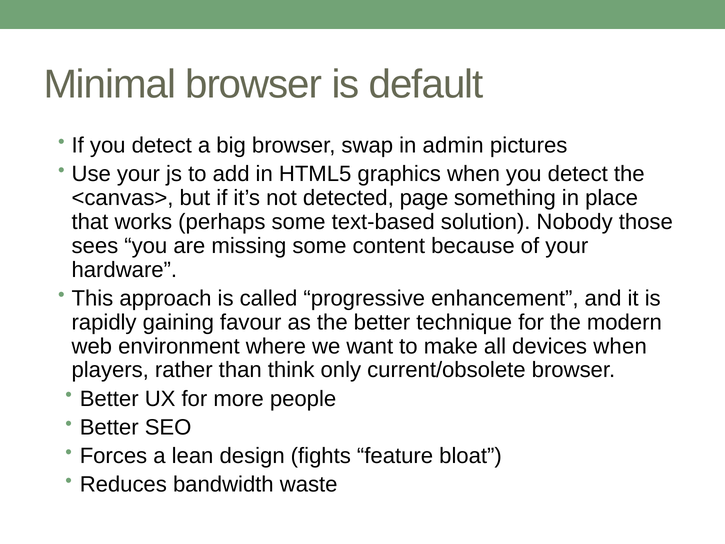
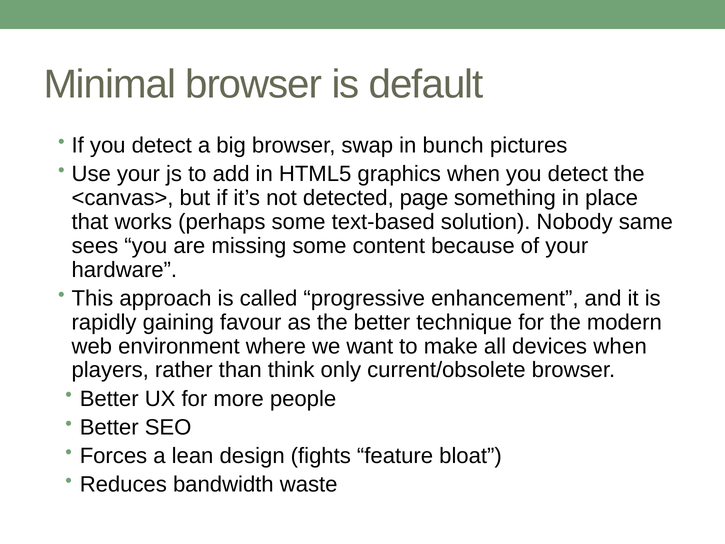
admin: admin -> bunch
those: those -> same
